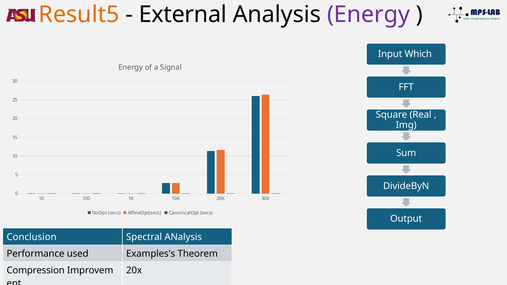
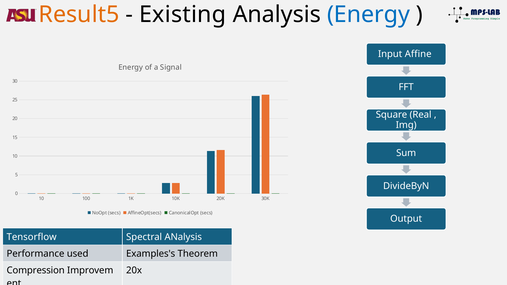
External: External -> Existing
Energy at (368, 15) colour: purple -> blue
Which: Which -> Affine
Conclusion: Conclusion -> Tensorflow
